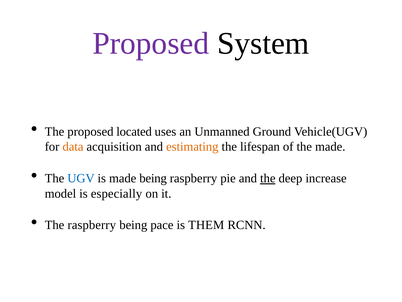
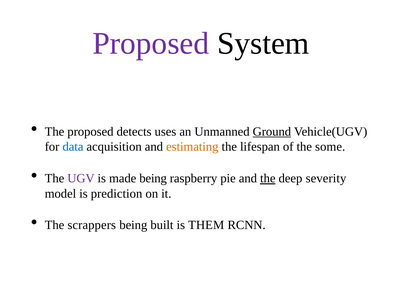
located: located -> detects
Ground underline: none -> present
data colour: orange -> blue
the made: made -> some
UGV colour: blue -> purple
increase: increase -> severity
especially: especially -> prediction
The raspberry: raspberry -> scrappers
pace: pace -> built
